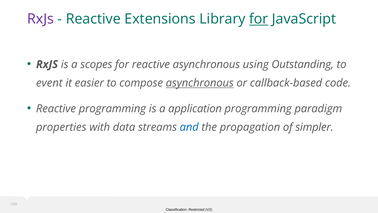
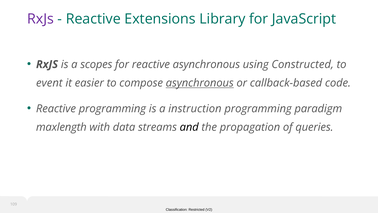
for at (259, 19) underline: present -> none
Outstanding: Outstanding -> Constructed
application: application -> instruction
properties: properties -> maxlength
and colour: blue -> black
simpler: simpler -> queries
